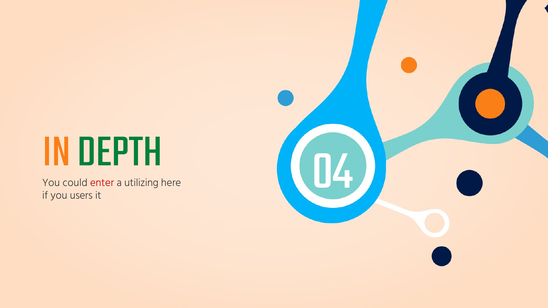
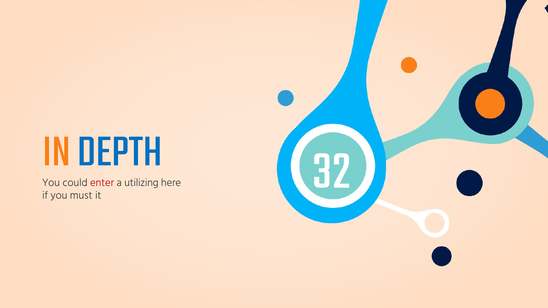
DEPTH colour: green -> blue
users: users -> must
04: 04 -> 32
